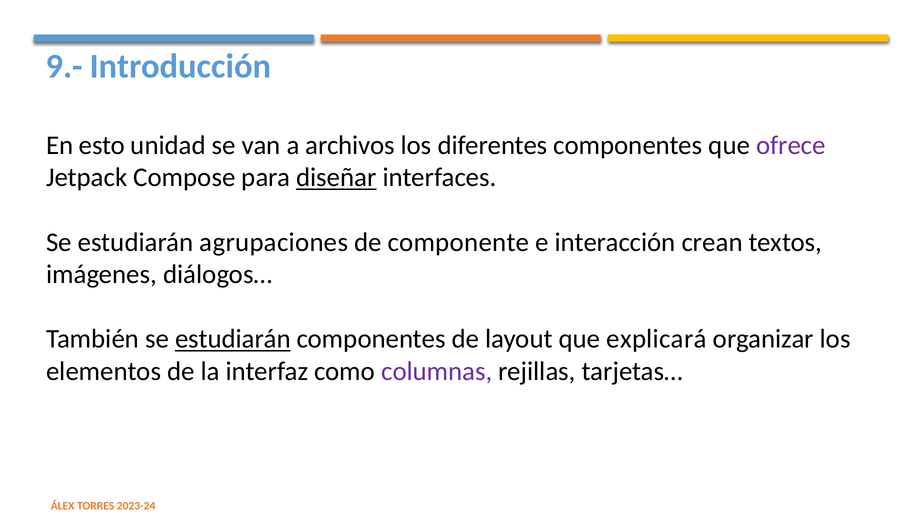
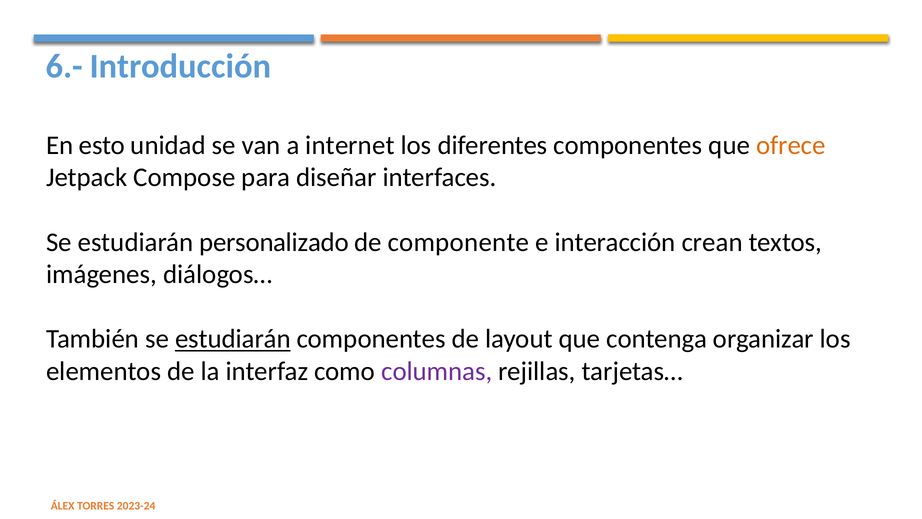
9.-: 9.- -> 6.-
archivos: archivos -> internet
ofrece colour: purple -> orange
diseñar underline: present -> none
agrupaciones: agrupaciones -> personalizado
explicará: explicará -> contenga
